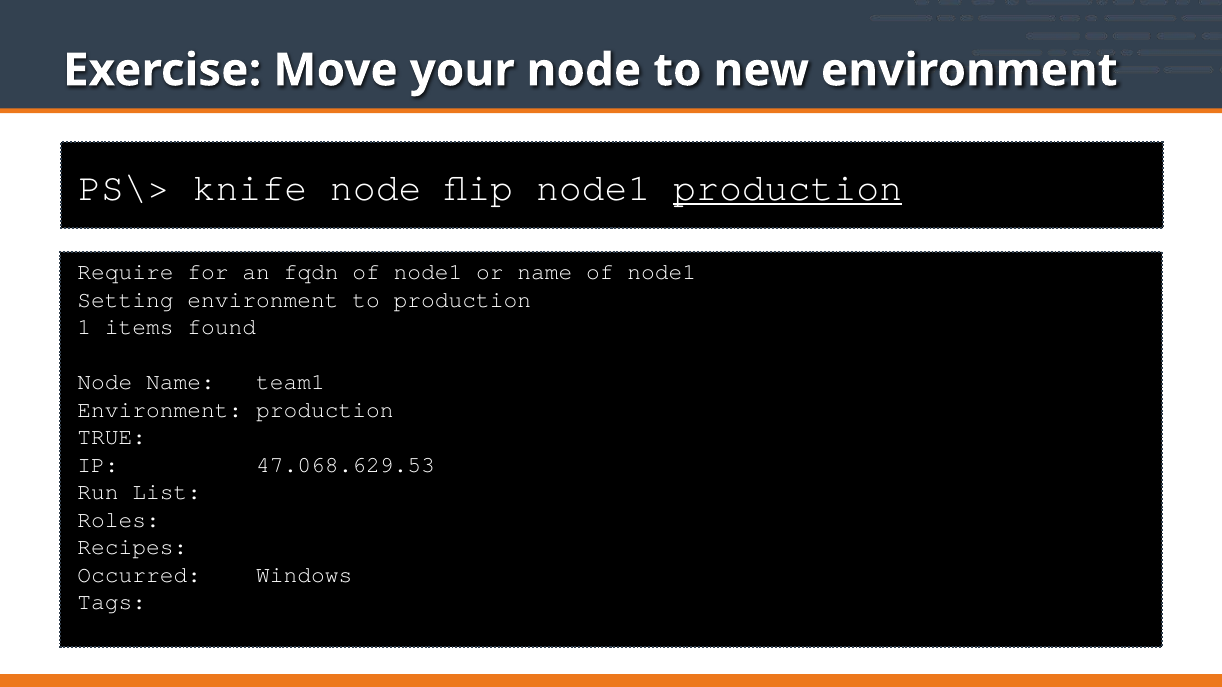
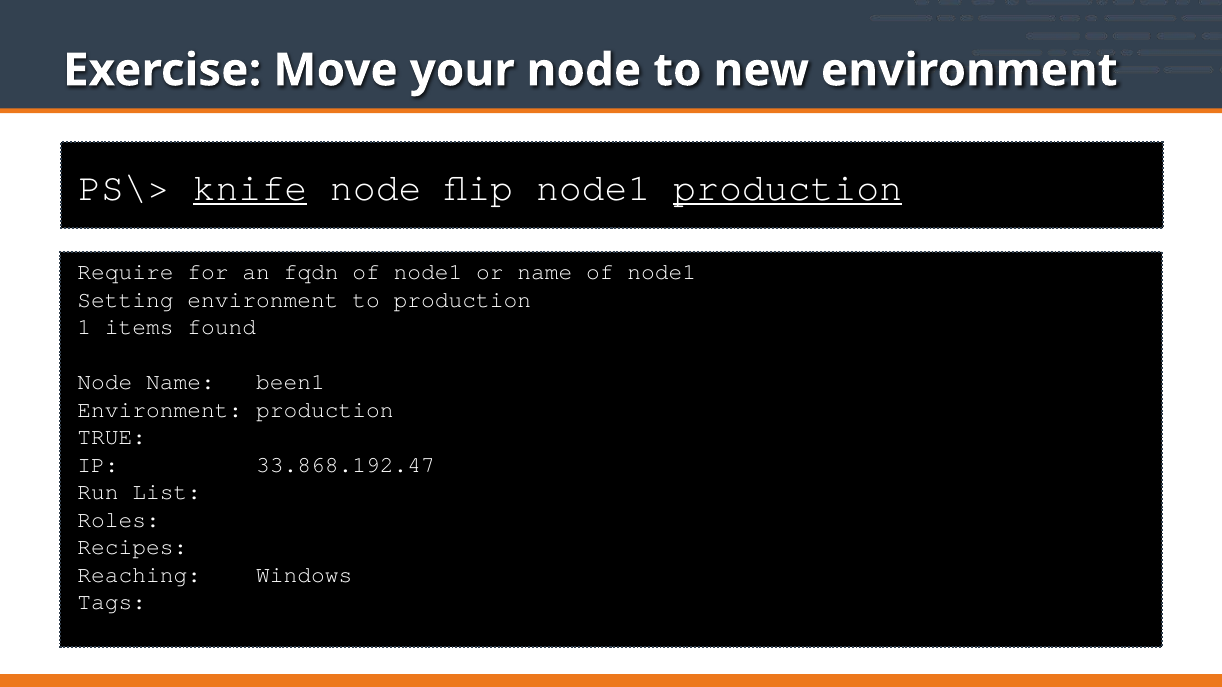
knife underline: none -> present
team1: team1 -> been1
47.068.629.53: 47.068.629.53 -> 33.868.192.47
Occurred: Occurred -> Reaching
